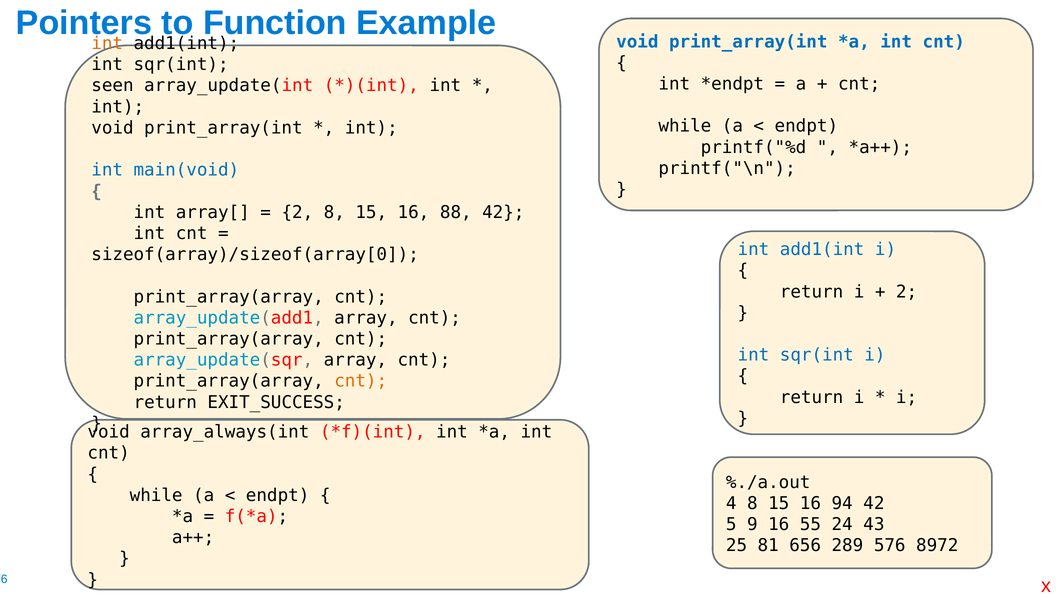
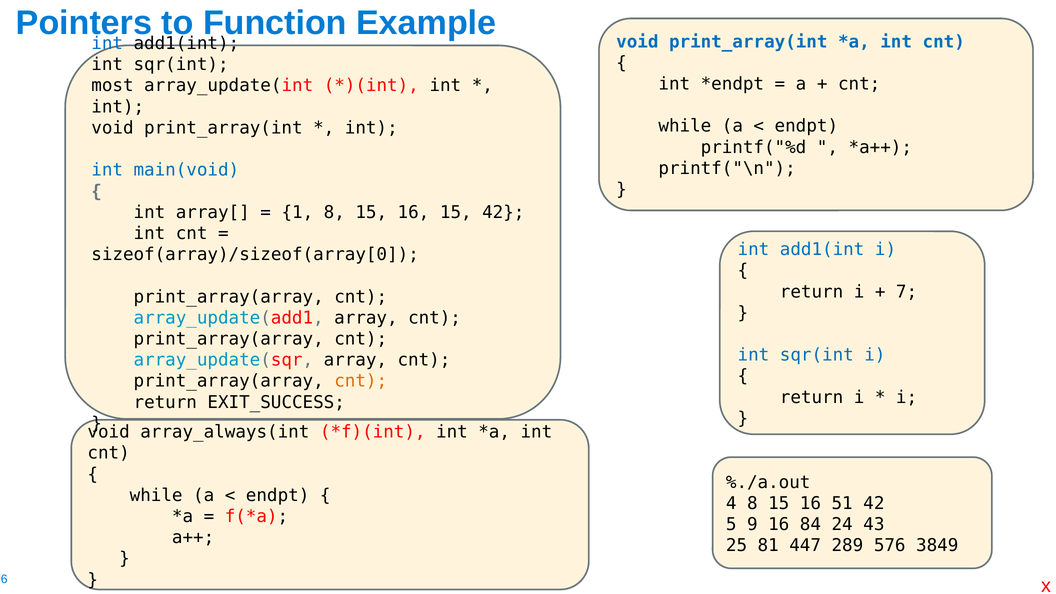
int at (107, 43) colour: orange -> blue
seen: seen -> most
2 at (297, 212): 2 -> 1
16 88: 88 -> 15
2 at (907, 292): 2 -> 7
94: 94 -> 51
55: 55 -> 84
656: 656 -> 447
8972: 8972 -> 3849
